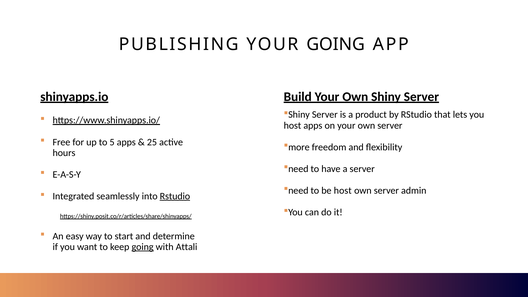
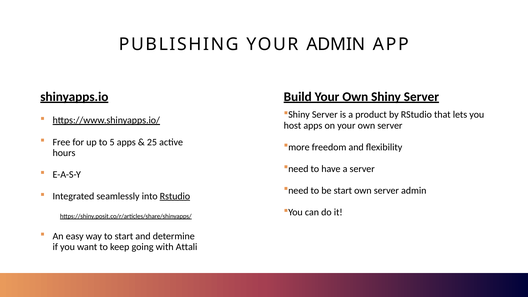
YOUR GOING: GOING -> ADMIN
be host: host -> start
going at (143, 247) underline: present -> none
